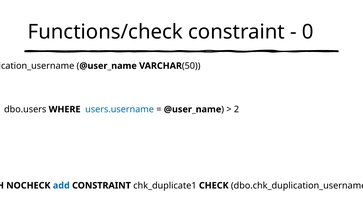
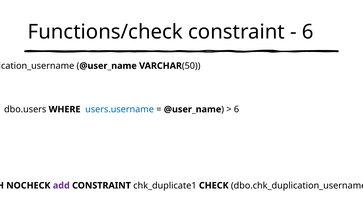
0 at (308, 32): 0 -> 6
2 at (236, 109): 2 -> 6
add colour: blue -> purple
